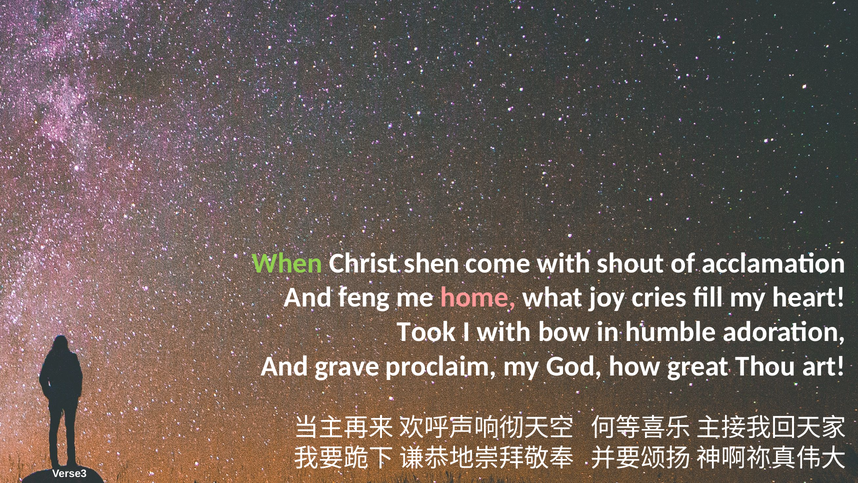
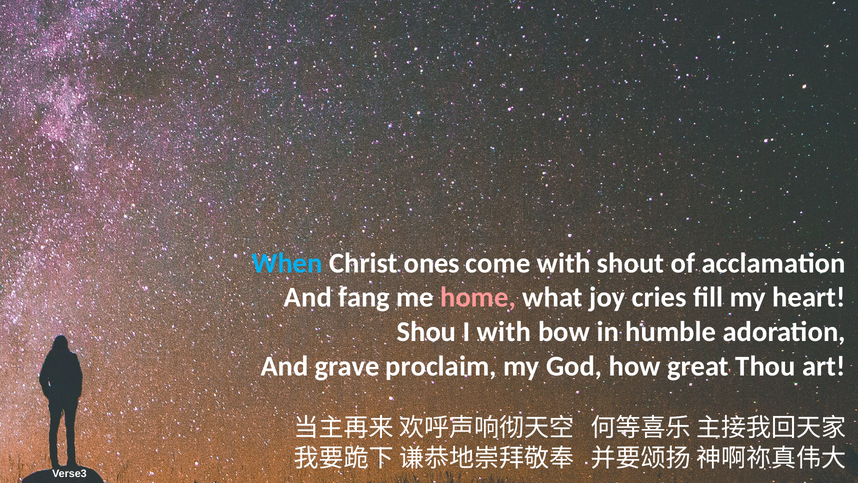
When colour: light green -> light blue
shen: shen -> ones
feng: feng -> fang
Took: Took -> Shou
